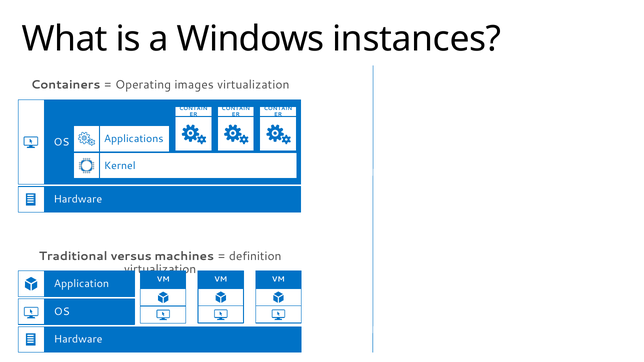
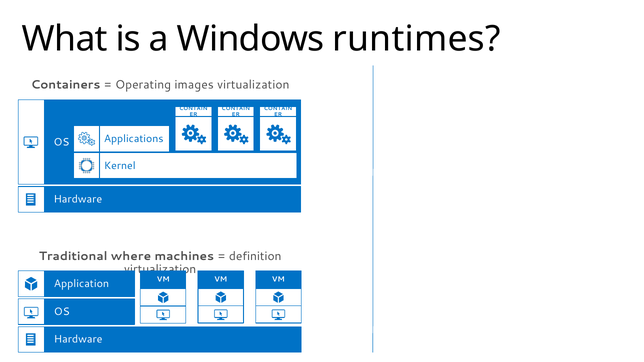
instances: instances -> runtimes
versus: versus -> where
